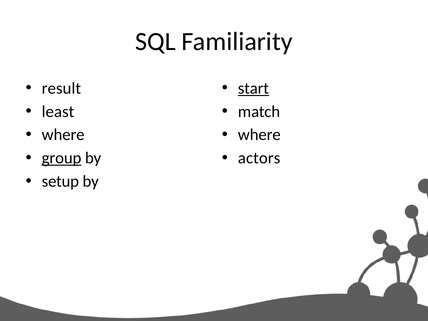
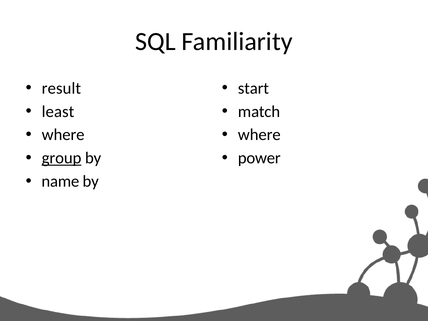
start underline: present -> none
actors: actors -> power
setup: setup -> name
